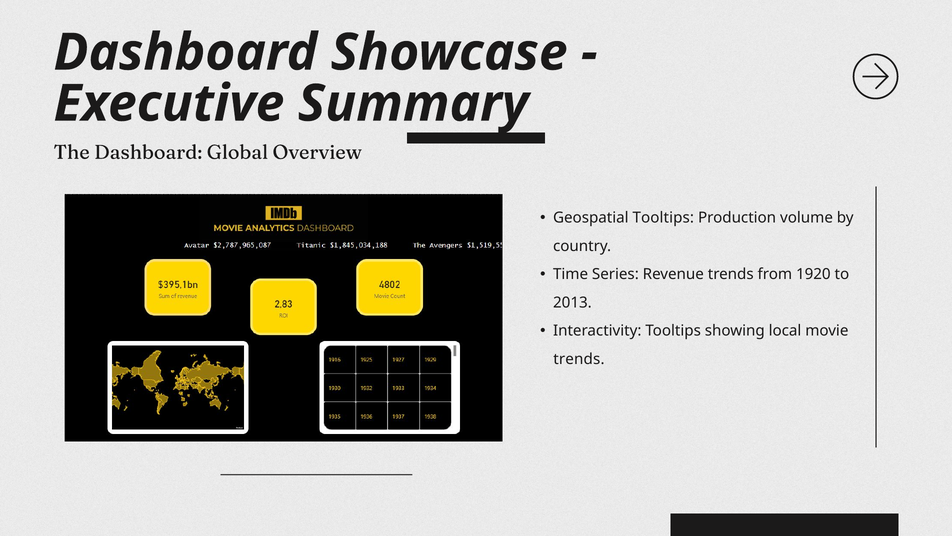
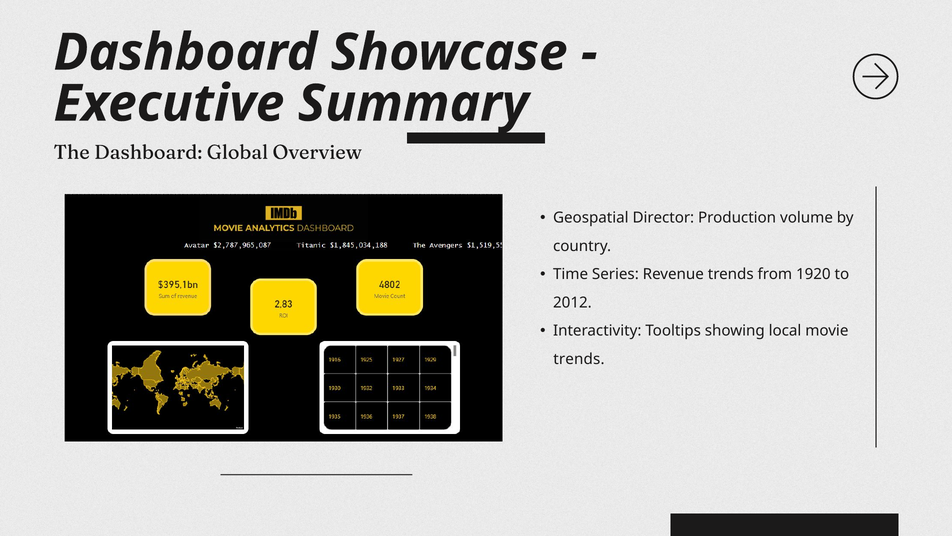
Geospatial Tooltips: Tooltips -> Director
2013: 2013 -> 2012
